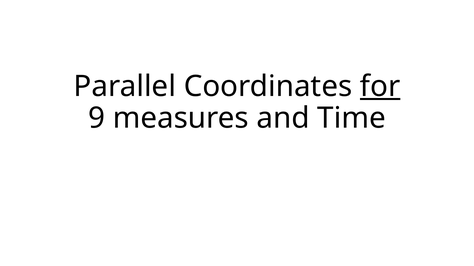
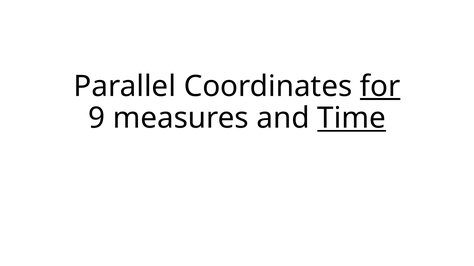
Time underline: none -> present
